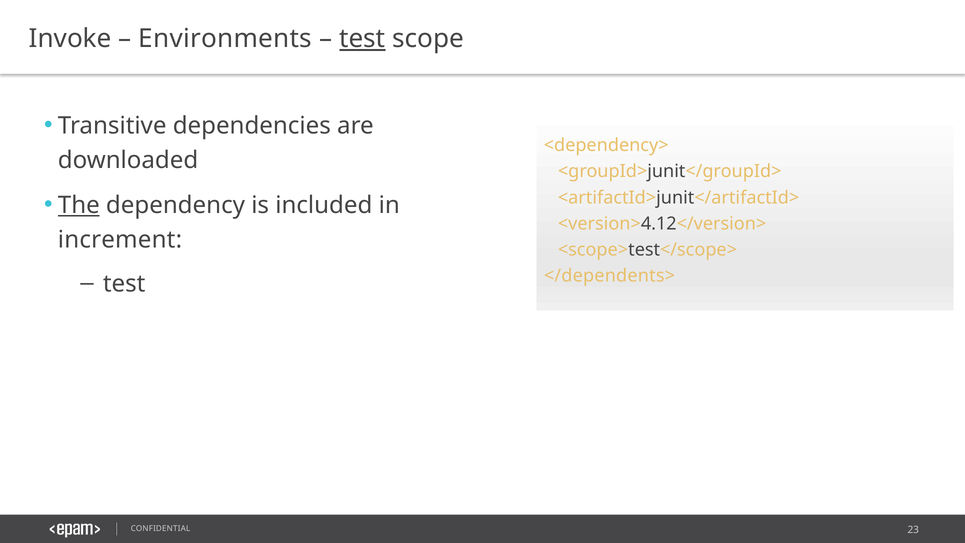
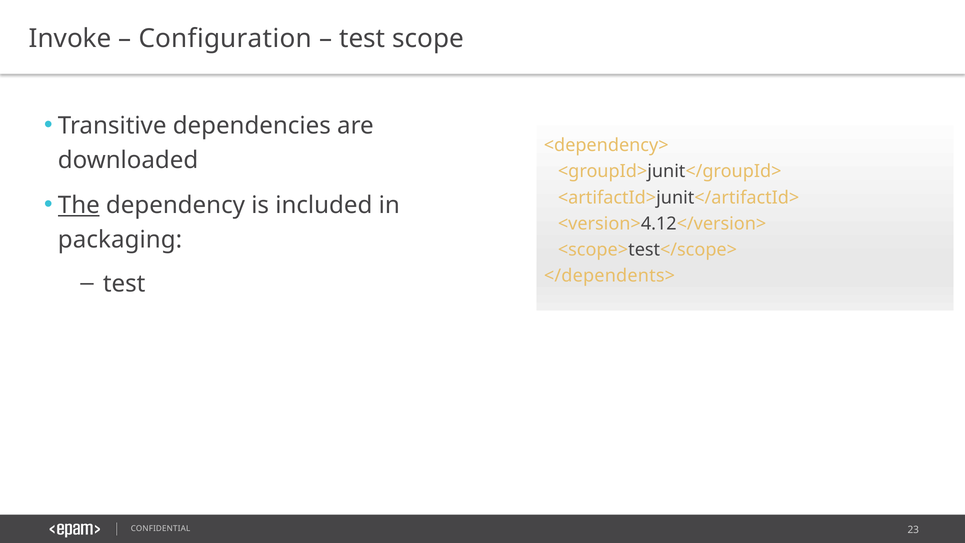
Environments: Environments -> Configuration
test at (362, 39) underline: present -> none
increment: increment -> packaging
